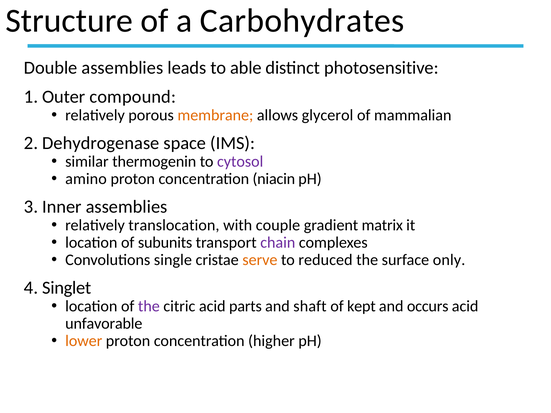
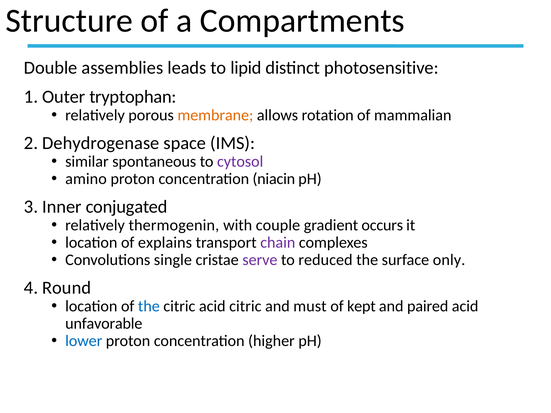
Carbohydrates: Carbohydrates -> Compartments
able: able -> lipid
compound: compound -> tryptophan
glycerol: glycerol -> rotation
thermogenin: thermogenin -> spontaneous
Inner assemblies: assemblies -> conjugated
translocation: translocation -> thermogenin
matrix: matrix -> occurs
subunits: subunits -> explains
serve colour: orange -> purple
Singlet: Singlet -> Round
the at (149, 306) colour: purple -> blue
acid parts: parts -> citric
shaft: shaft -> must
occurs: occurs -> paired
lower colour: orange -> blue
